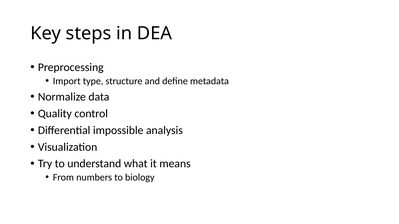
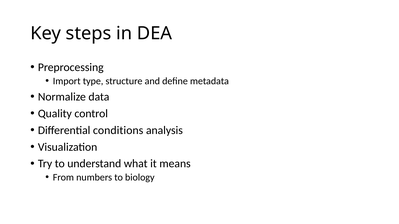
impossible: impossible -> conditions
